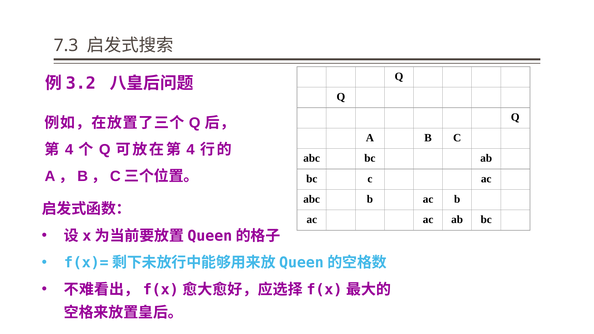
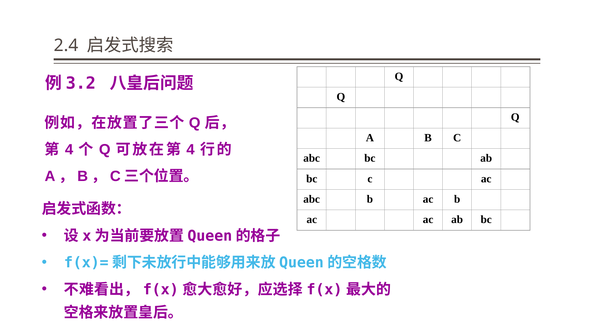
7.3: 7.3 -> 2.4
